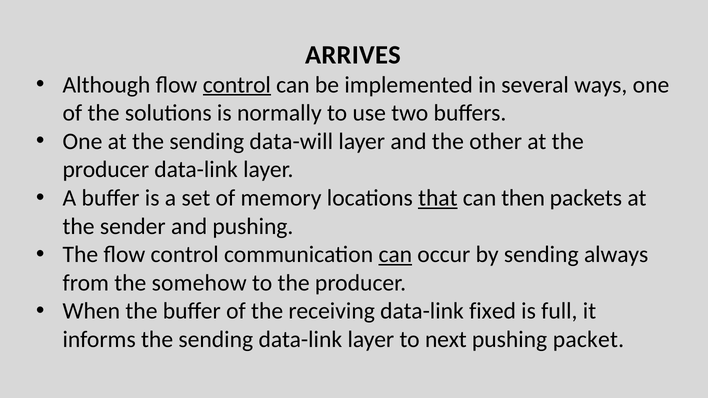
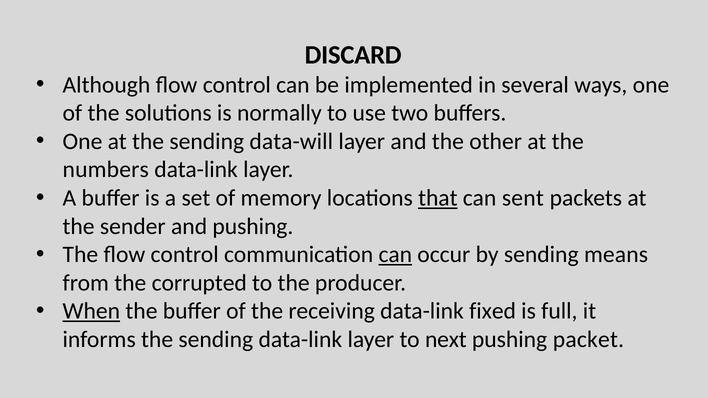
ARRIVES: ARRIVES -> DISCARD
control at (237, 85) underline: present -> none
producer at (106, 170): producer -> numbers
then: then -> sent
always: always -> means
somehow: somehow -> corrupted
When underline: none -> present
